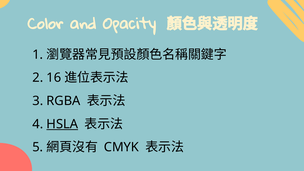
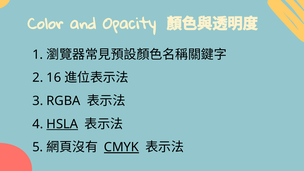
CMYK underline: none -> present
